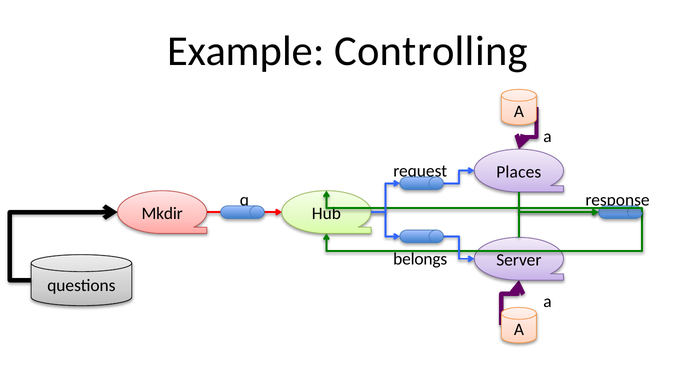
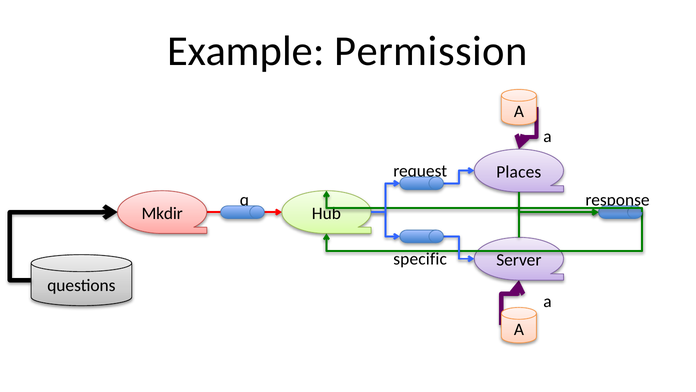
Controlling: Controlling -> Permission
belongs: belongs -> specific
